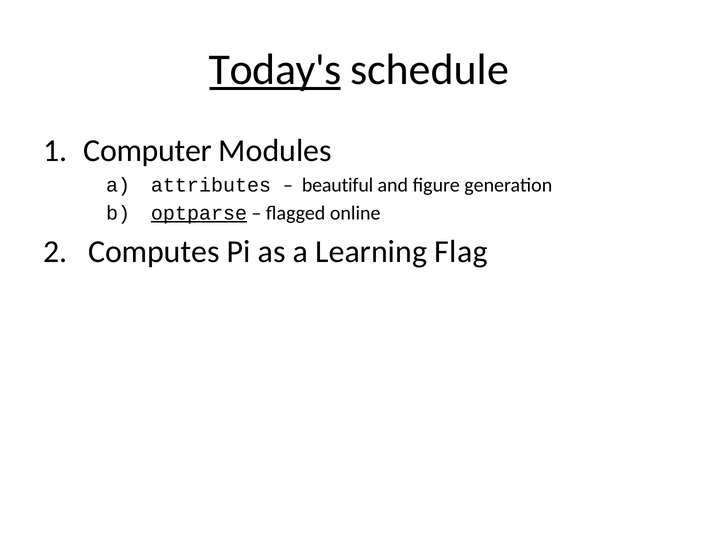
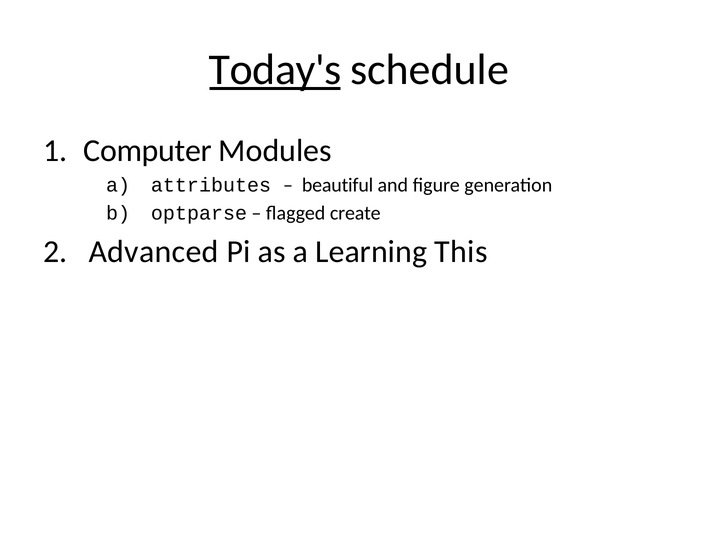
optparse underline: present -> none
online: online -> create
Computes: Computes -> Advanced
Flag: Flag -> This
